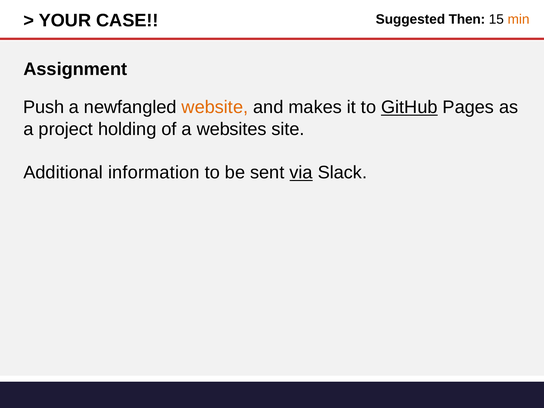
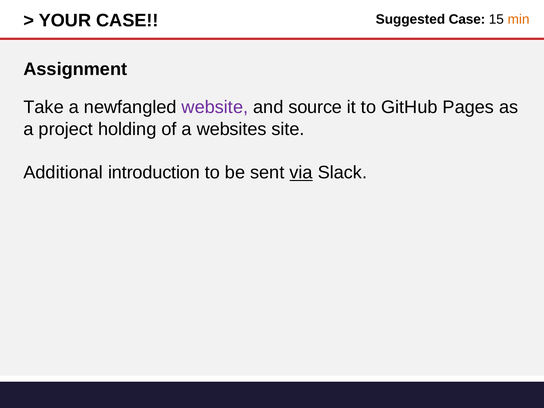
Suggested Then: Then -> Case
Push: Push -> Take
website colour: orange -> purple
makes: makes -> source
GitHub underline: present -> none
information: information -> introduction
